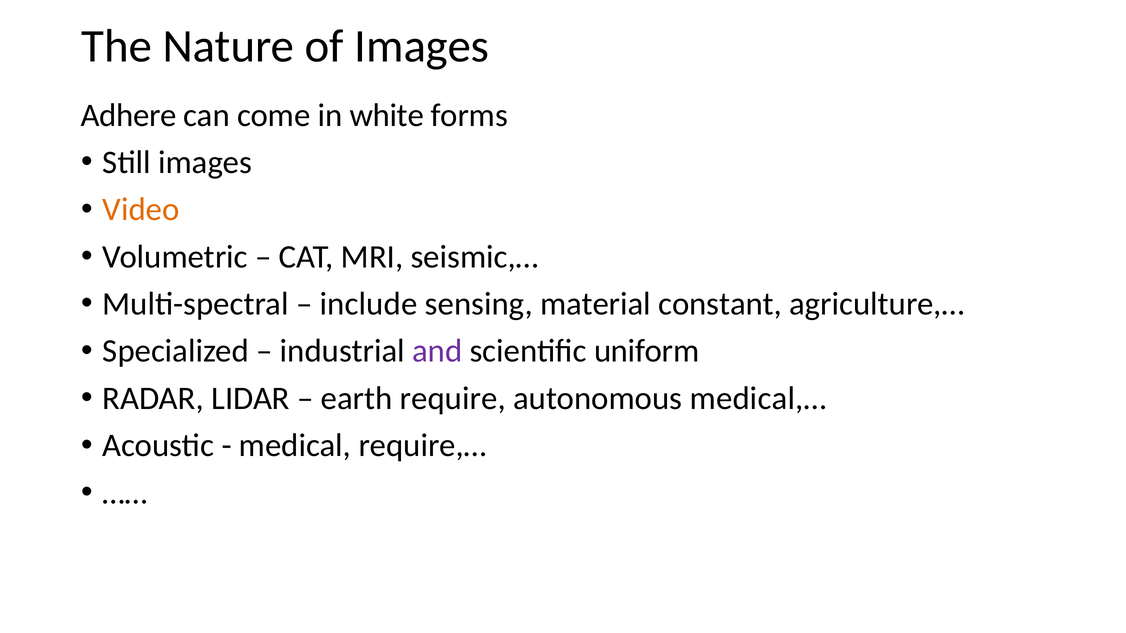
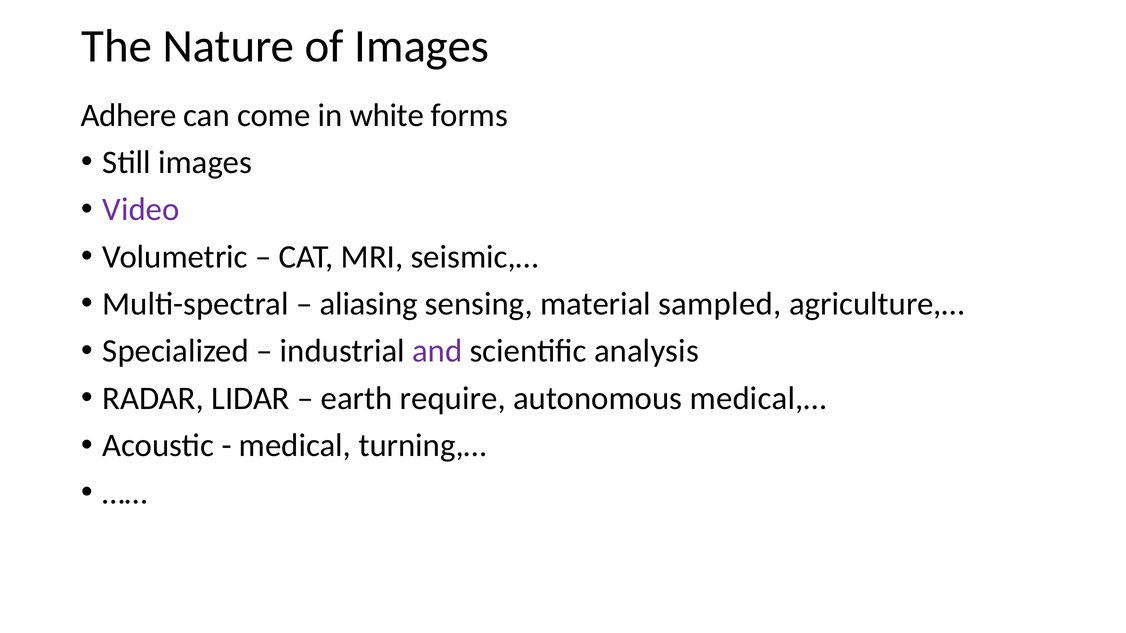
Video colour: orange -> purple
include: include -> aliasing
constant: constant -> sampled
uniform: uniform -> analysis
require,…: require,… -> turning,…
